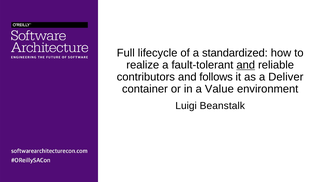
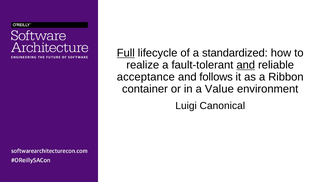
Full underline: none -> present
contributors: contributors -> acceptance
Deliver: Deliver -> Ribbon
Beanstalk: Beanstalk -> Canonical
